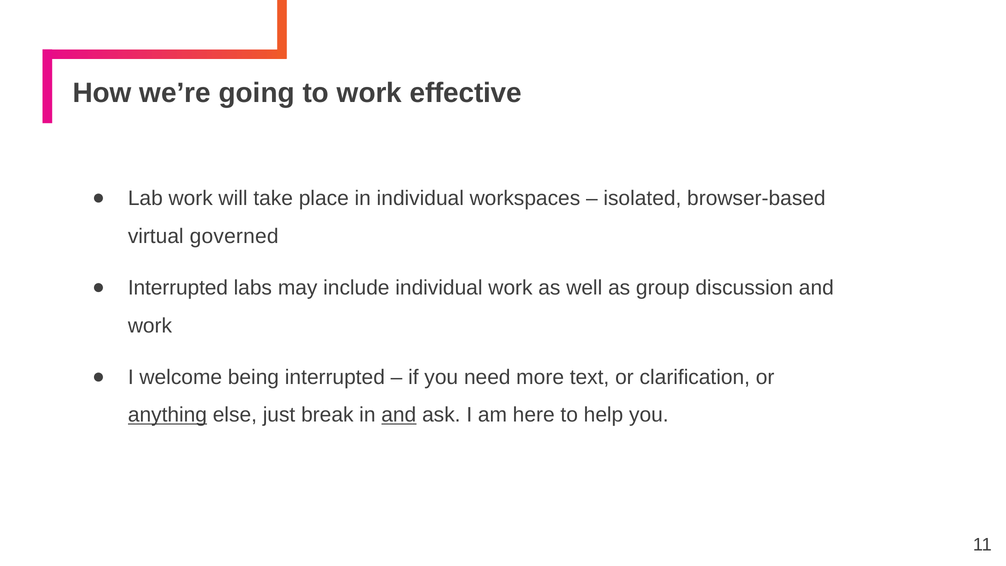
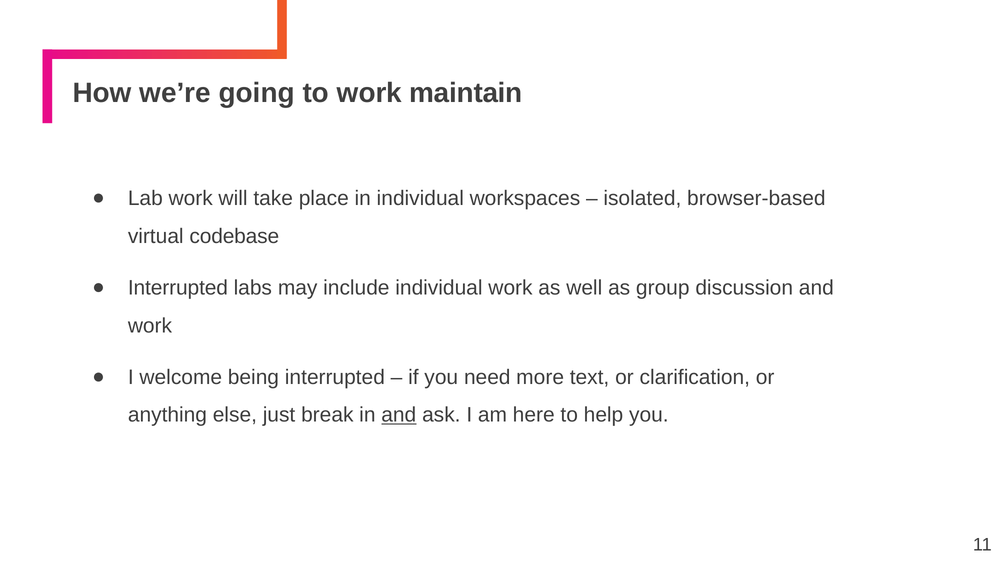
effective: effective -> maintain
governed: governed -> codebase
anything underline: present -> none
